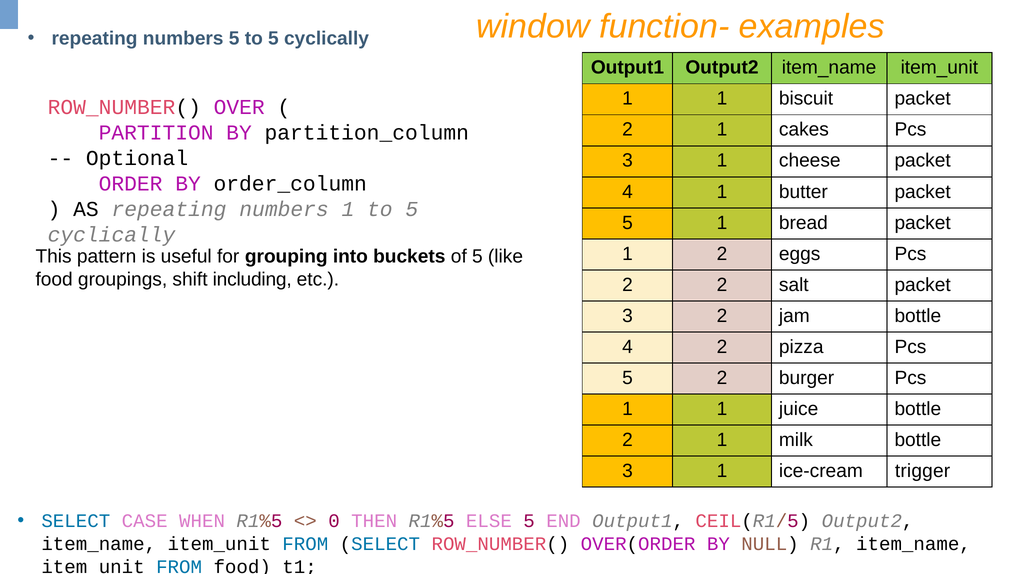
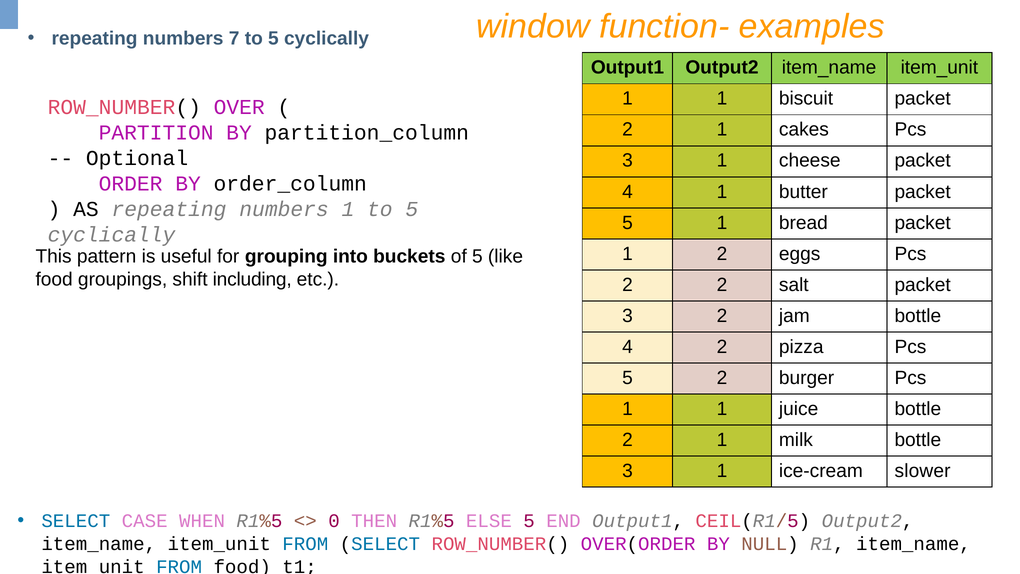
numbers 5: 5 -> 7
trigger: trigger -> slower
